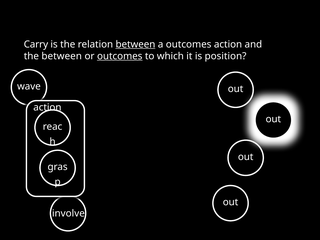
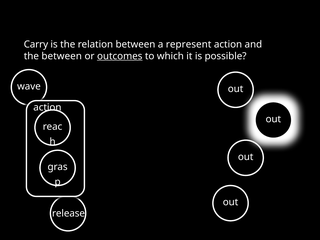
between at (135, 44) underline: present -> none
a outcomes: outcomes -> represent
position: position -> possible
involve: involve -> release
